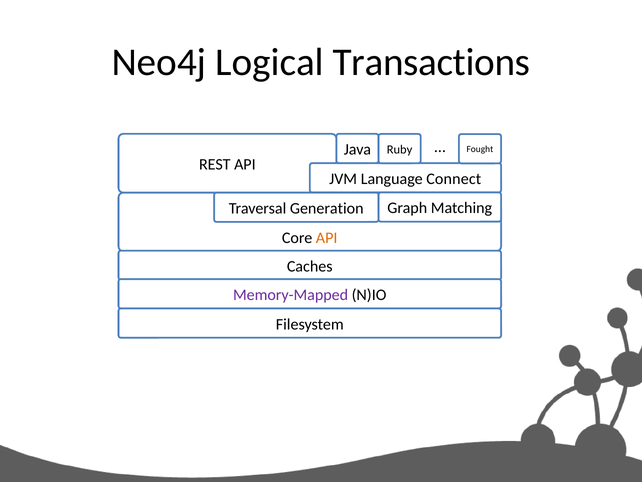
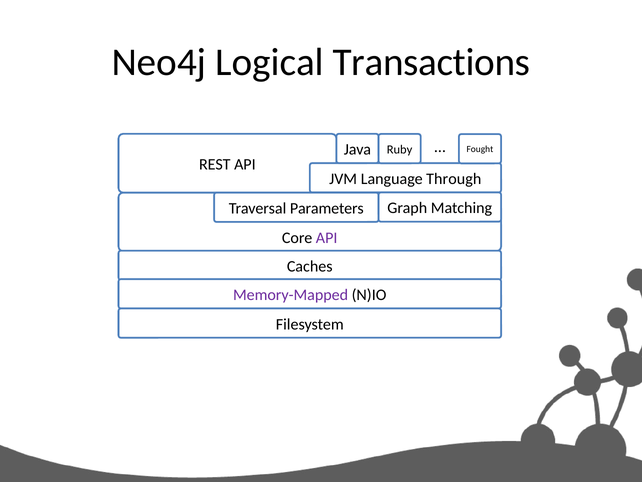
Connect: Connect -> Through
Generation: Generation -> Parameters
API at (327, 238) colour: orange -> purple
